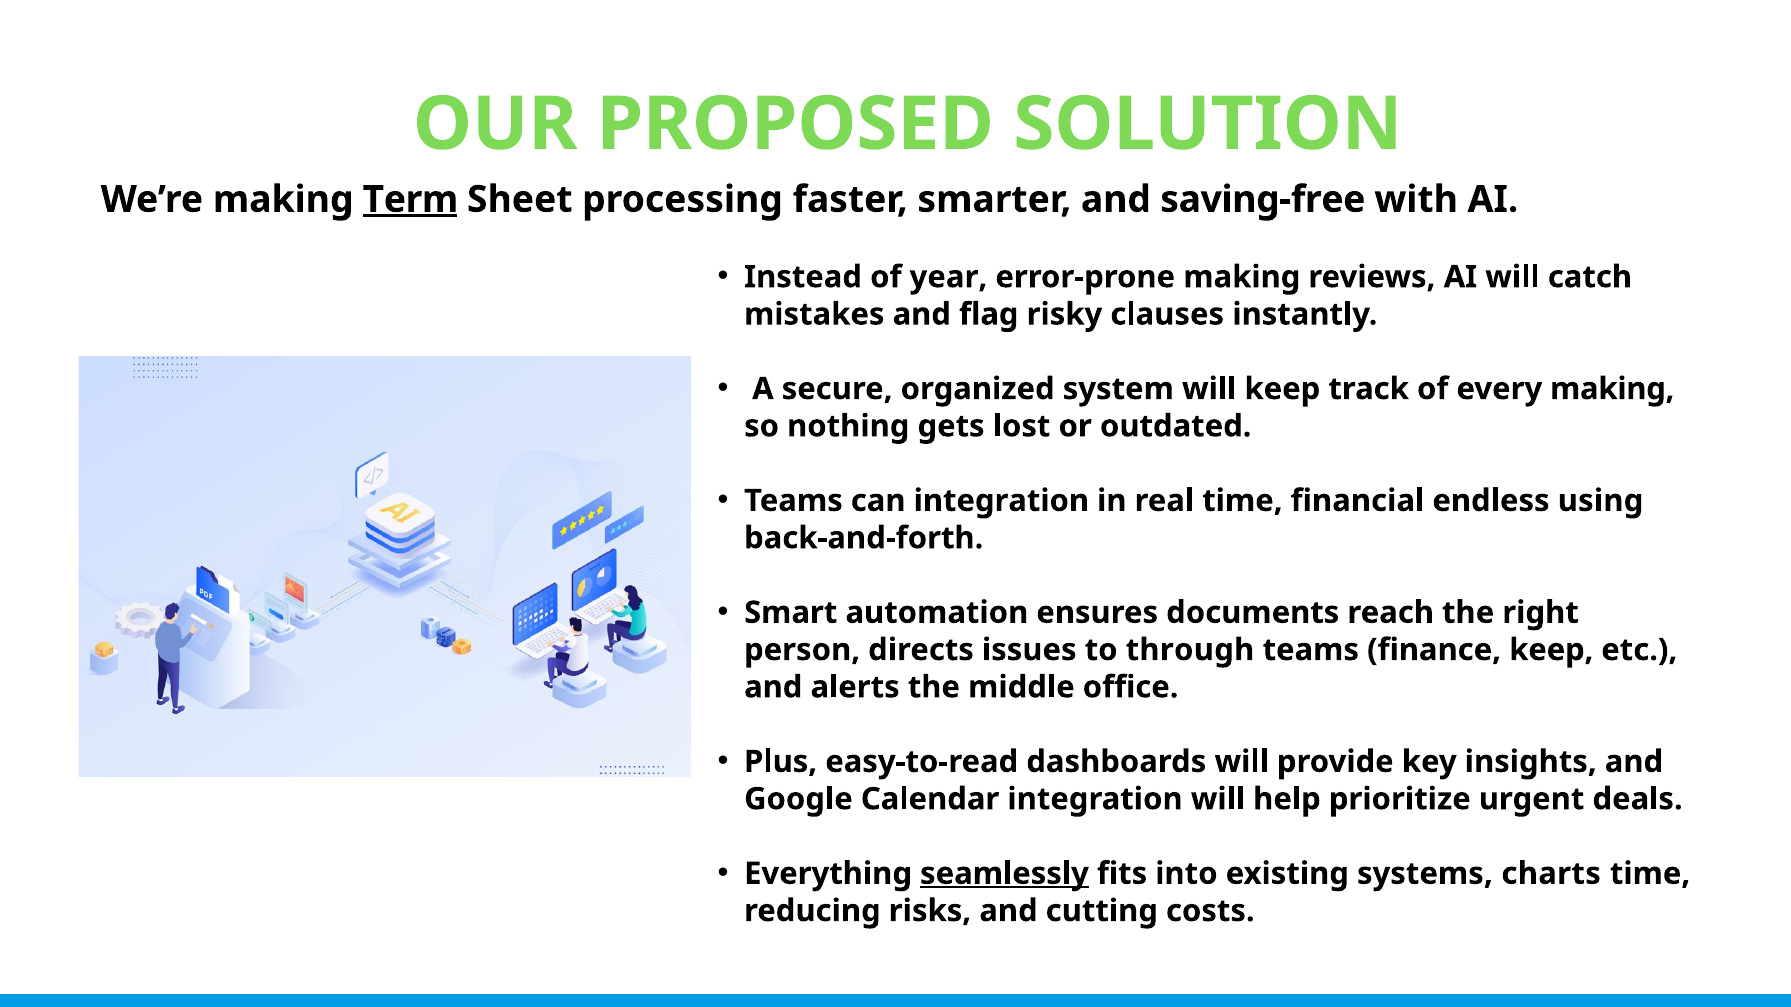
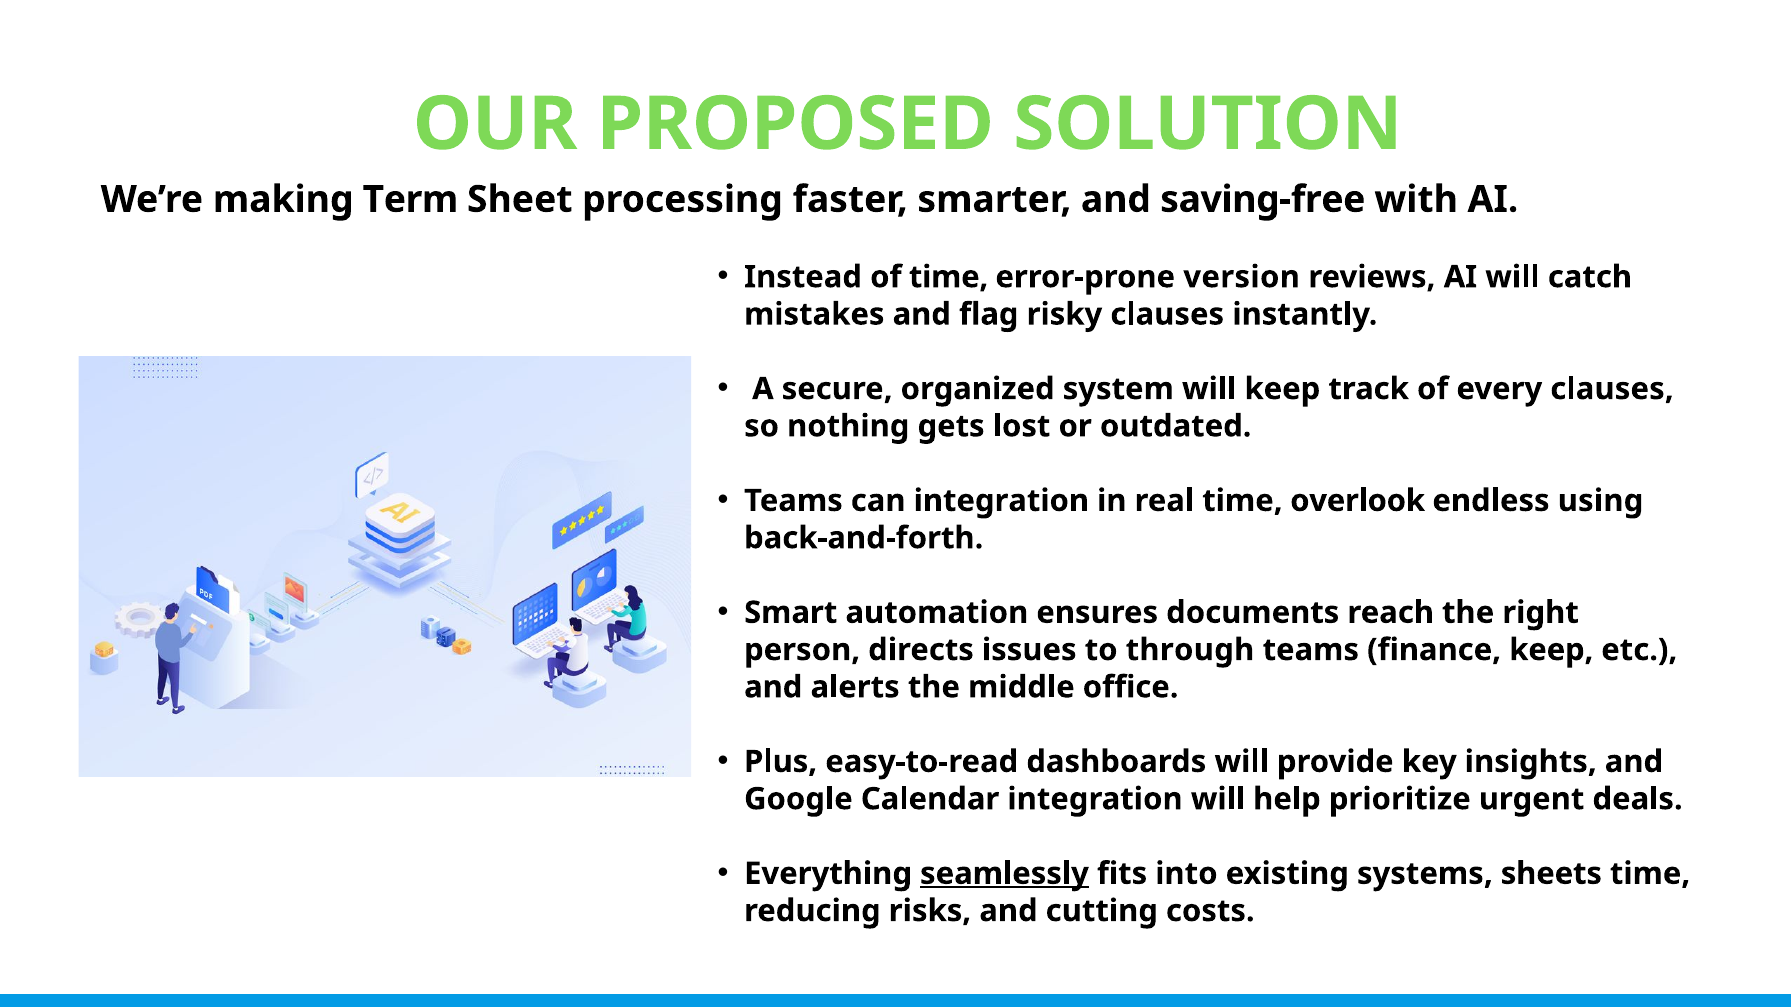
Term underline: present -> none
of year: year -> time
error-prone making: making -> version
every making: making -> clauses
financial: financial -> overlook
charts: charts -> sheets
